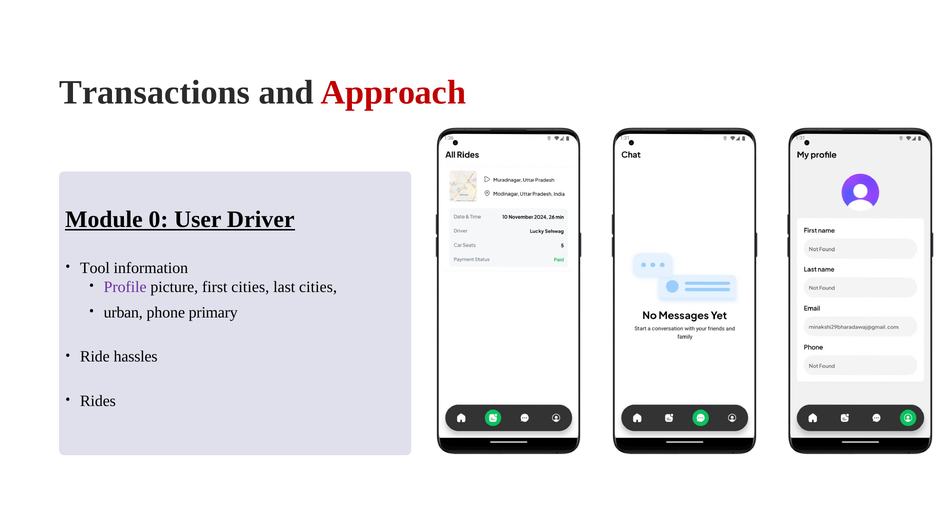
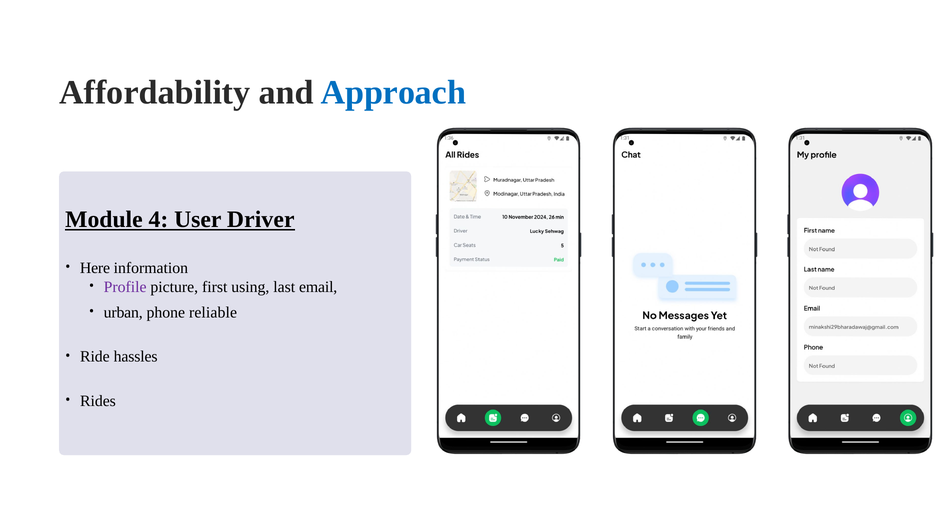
Transactions: Transactions -> Affordability
Approach colour: red -> blue
0: 0 -> 4
Tool: Tool -> Here
first cities: cities -> using
last cities: cities -> email
primary: primary -> reliable
